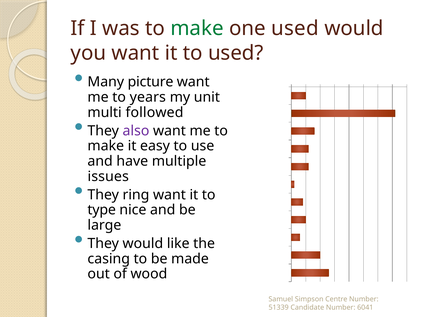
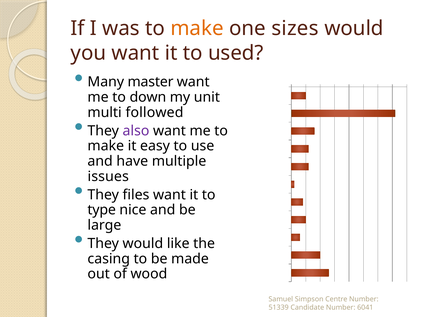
make at (197, 29) colour: green -> orange
one used: used -> sizes
picture: picture -> master
years: years -> down
ring: ring -> files
